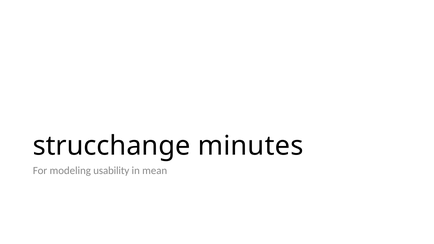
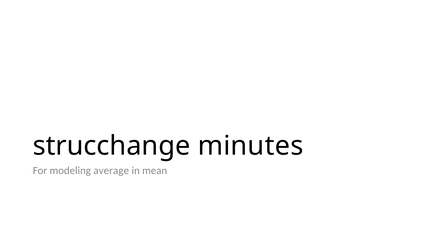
usability: usability -> average
